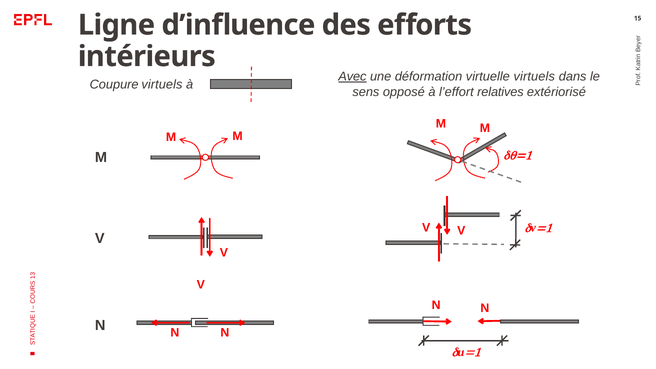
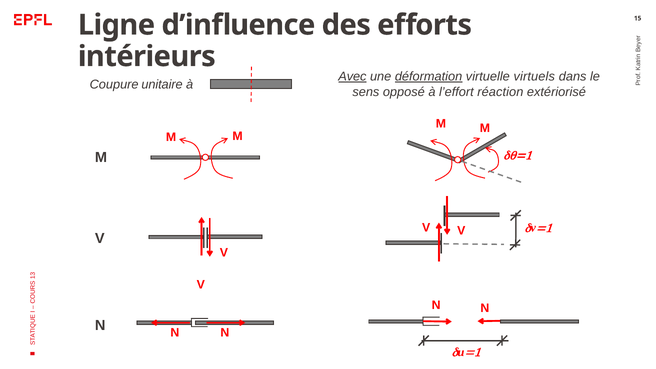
déformation underline: none -> present
Coupure virtuels: virtuels -> unitaire
relatives: relatives -> réaction
